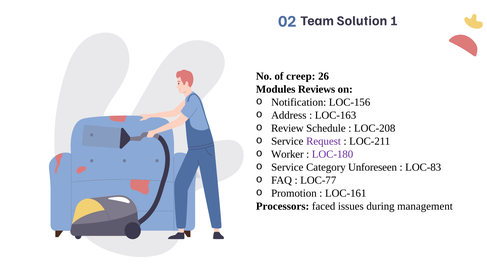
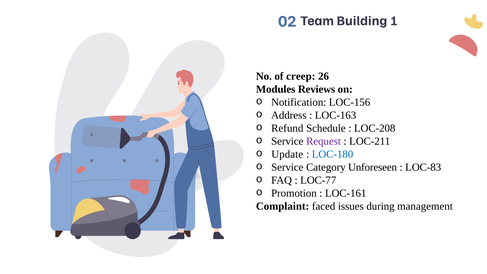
Solution: Solution -> Building
Review: Review -> Refund
Worker: Worker -> Update
LOC-180 colour: purple -> blue
Processors: Processors -> Complaint
